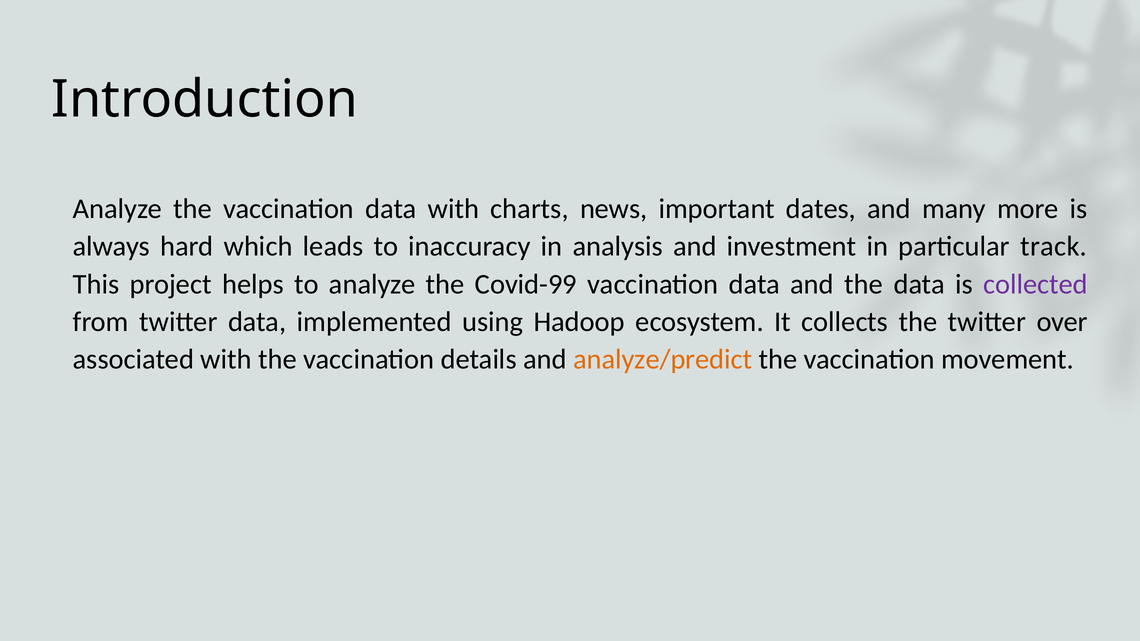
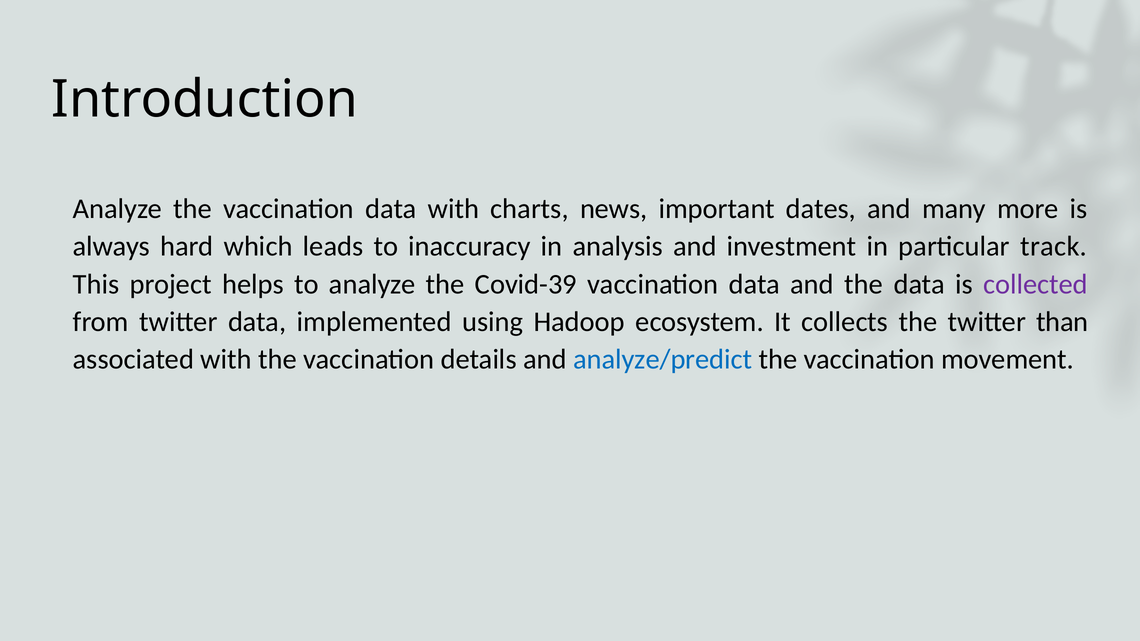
Covid-99: Covid-99 -> Covid-39
over: over -> than
analyze/predict colour: orange -> blue
